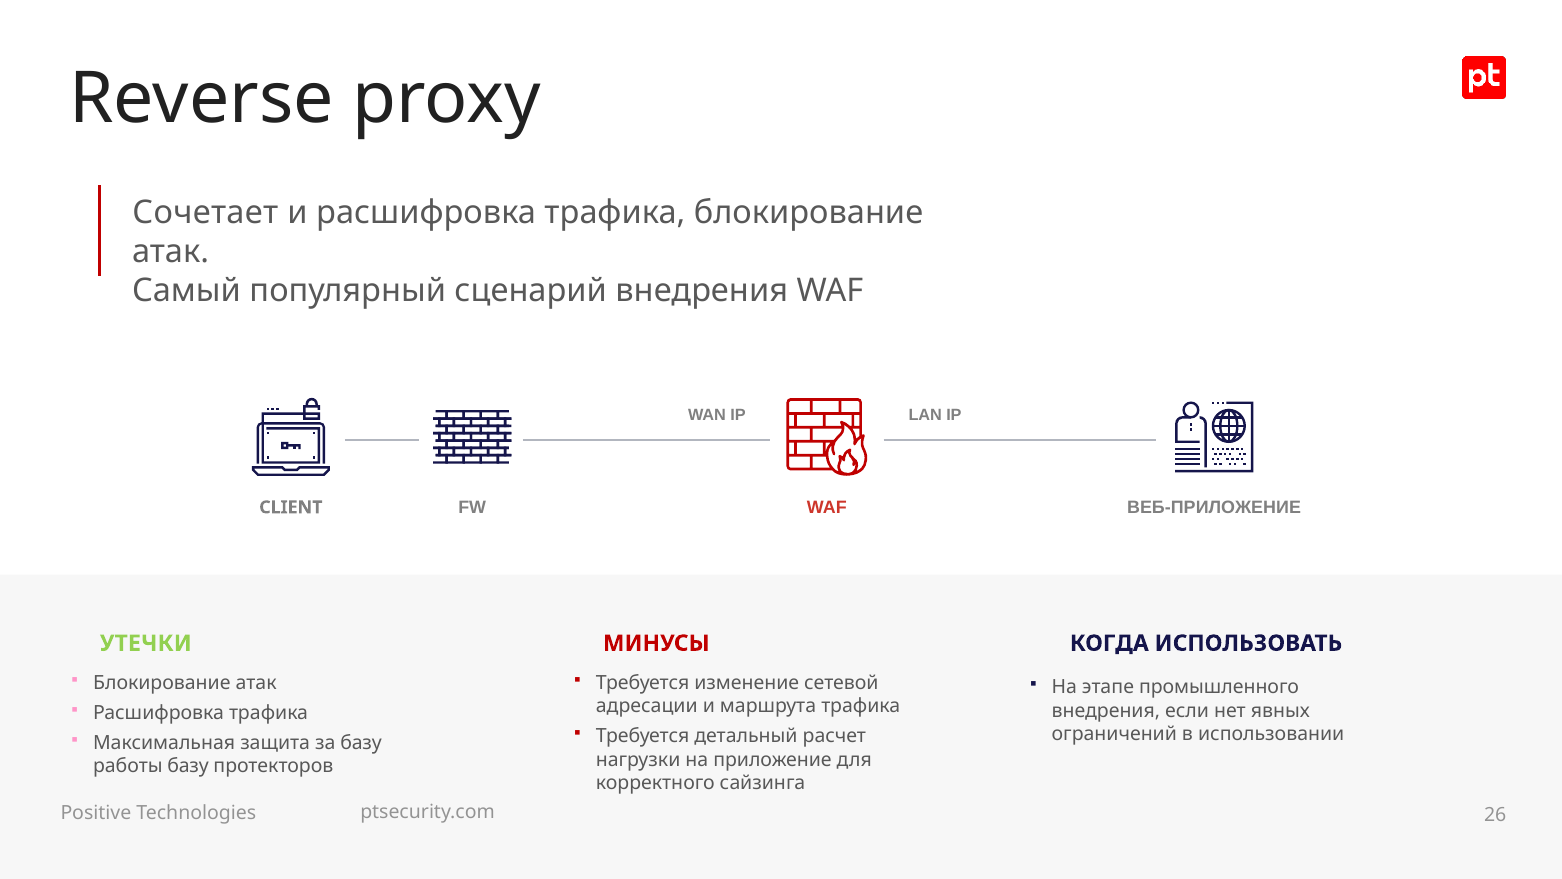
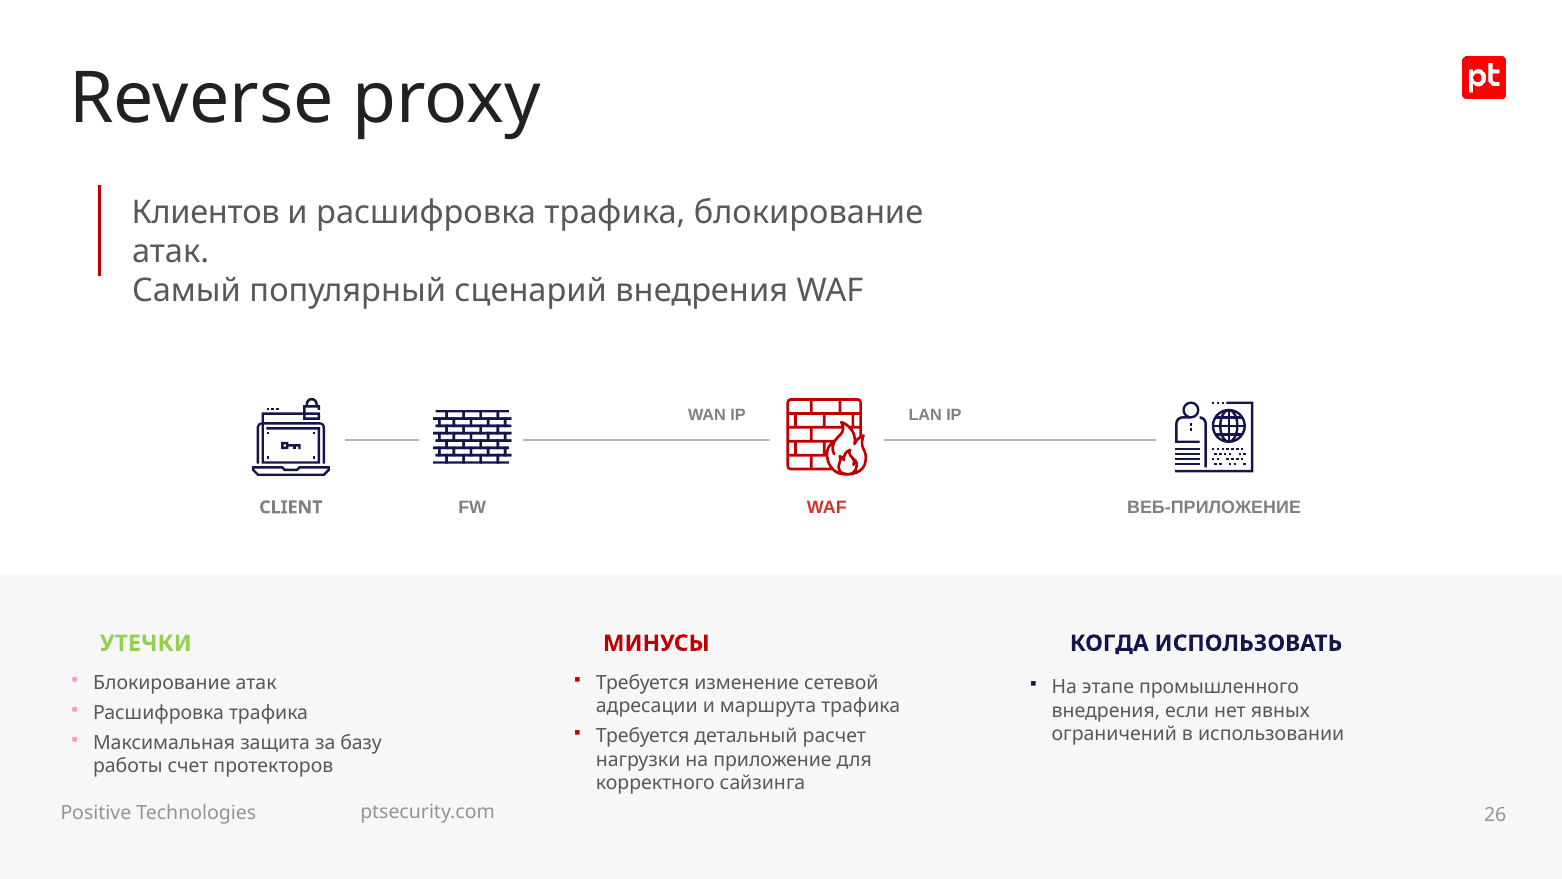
Сочетает: Сочетает -> Клиентов
работы базу: базу -> счет
